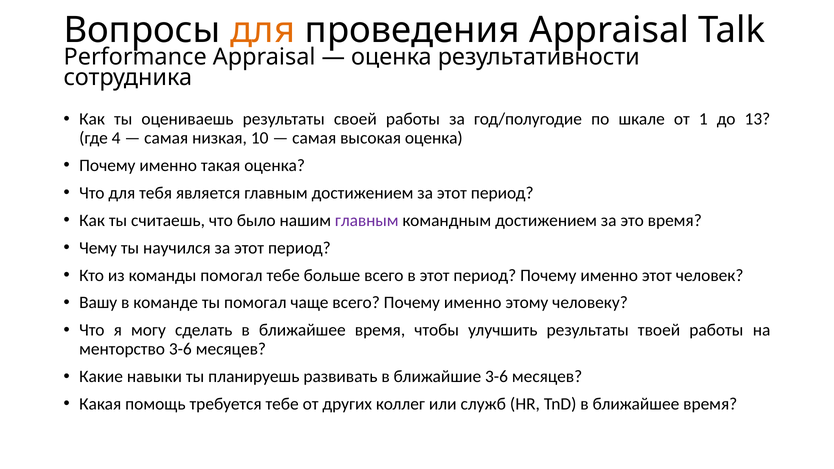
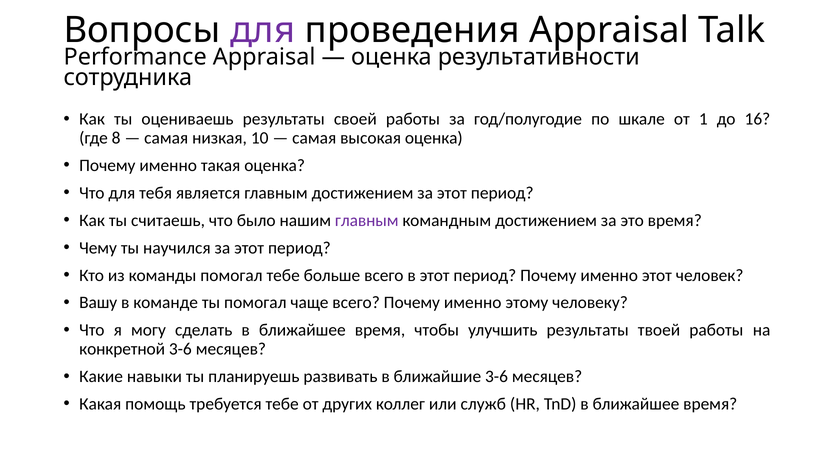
для at (263, 30) colour: orange -> purple
13: 13 -> 16
4: 4 -> 8
менторство: менторство -> конкретной
